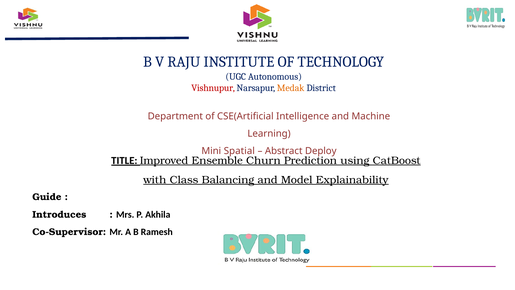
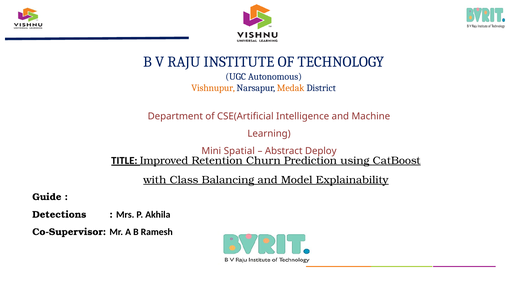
Vishnupur colour: red -> orange
Ensemble: Ensemble -> Retention
Introduces: Introduces -> Detections
